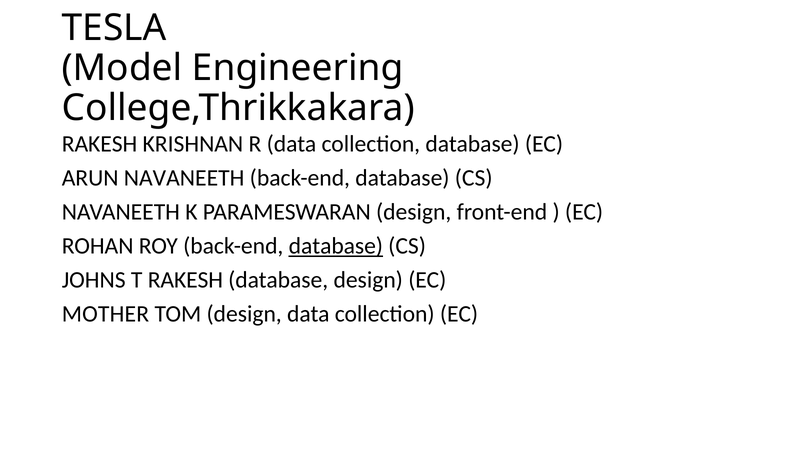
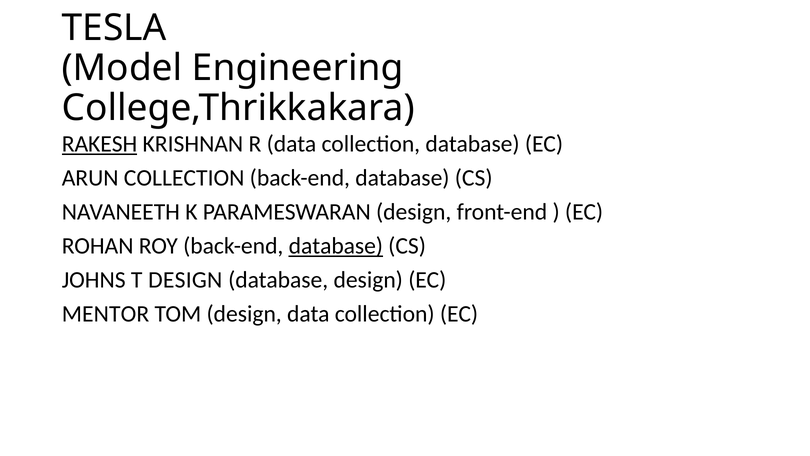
RAKESH at (100, 144) underline: none -> present
ARUN NAVANEETH: NAVANEETH -> COLLECTION
T RAKESH: RAKESH -> DESIGN
MOTHER: MOTHER -> MENTOR
